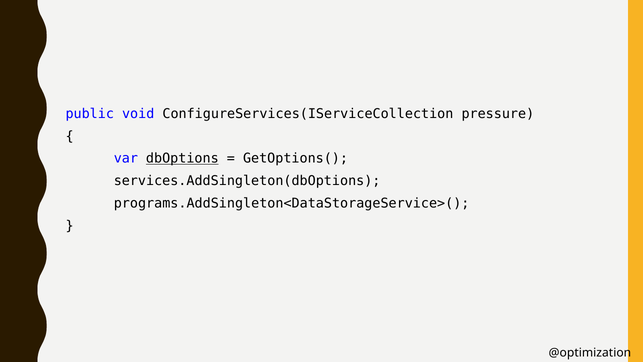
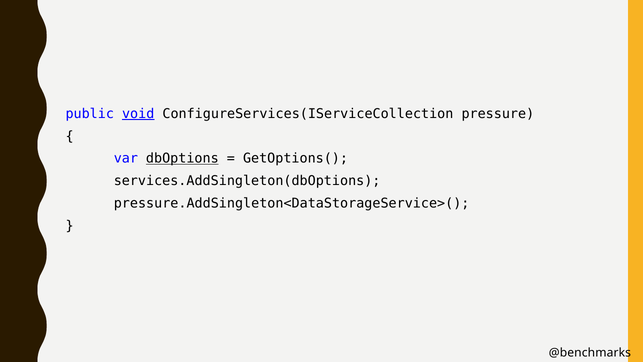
void underline: none -> present
programs.AddSingleton<DataStorageService>(: programs.AddSingleton<DataStorageService>( -> pressure.AddSingleton<DataStorageService>(
@optimization: @optimization -> @benchmarks
